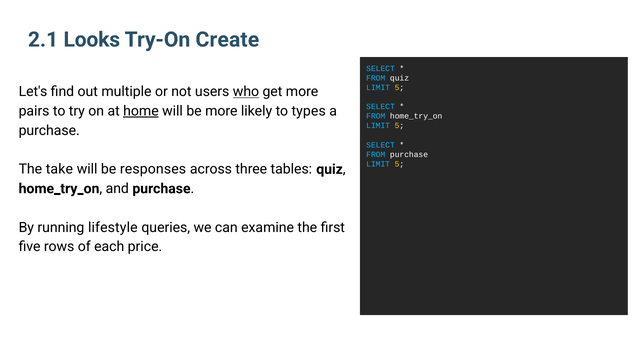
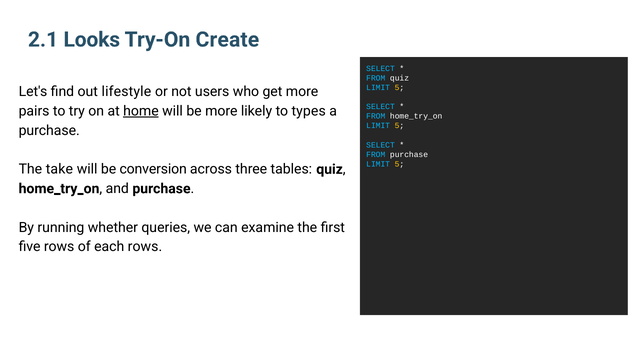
multiple: multiple -> lifestyle
who underline: present -> none
responses: responses -> conversion
lifestyle: lifestyle -> whether
each price: price -> rows
